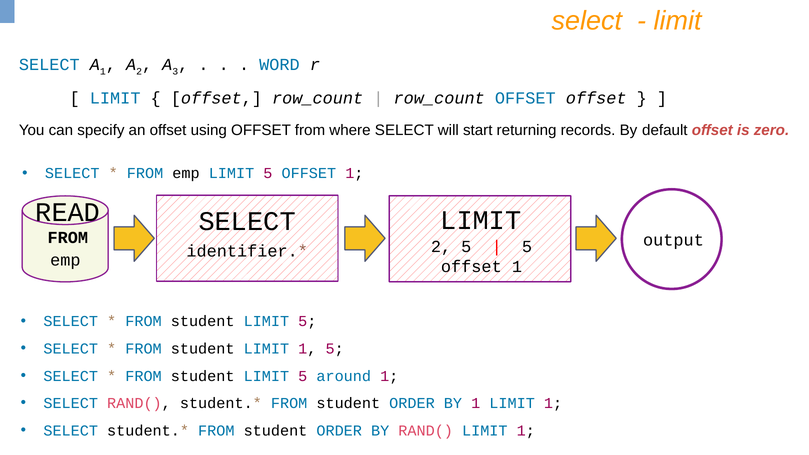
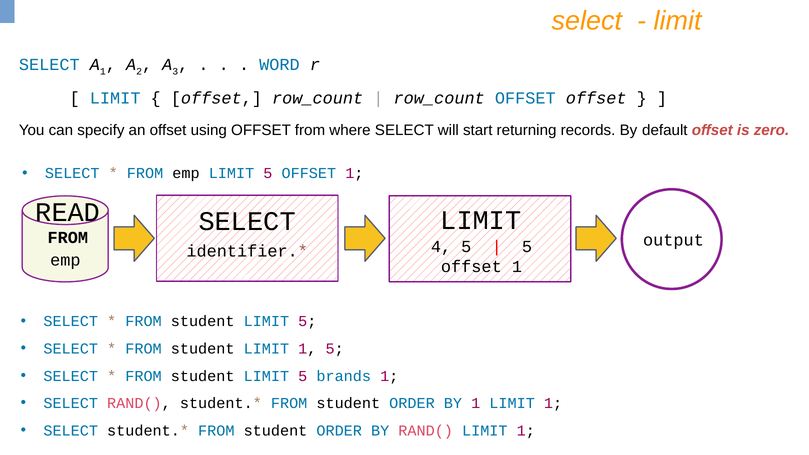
2 at (441, 247): 2 -> 4
around: around -> brands
